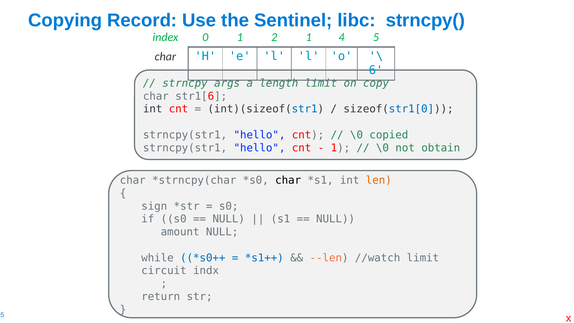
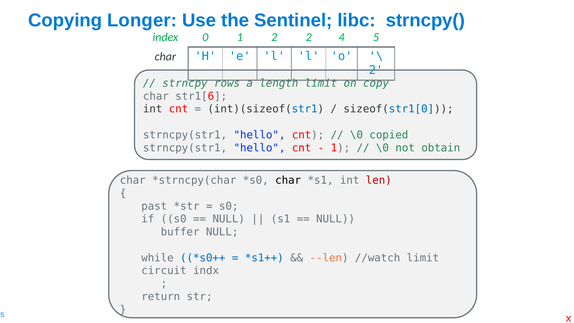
Record: Record -> Longer
2 1: 1 -> 2
6 at (376, 70): 6 -> 2
args: args -> rows
len colour: orange -> red
sign: sign -> past
amount: amount -> buffer
